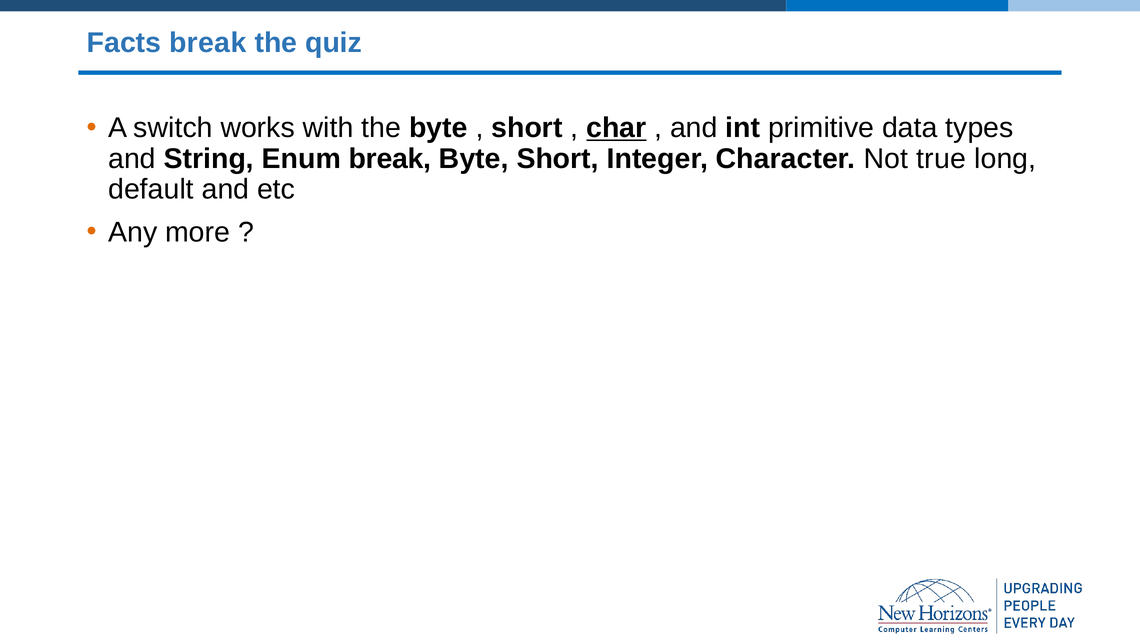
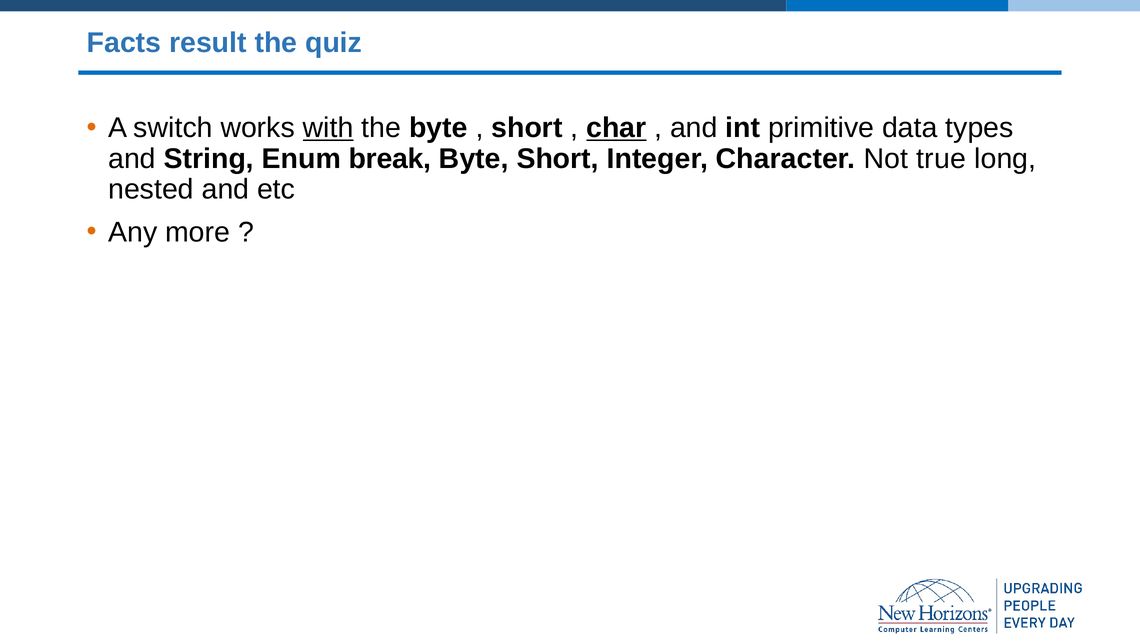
Facts break: break -> result
with underline: none -> present
default: default -> nested
